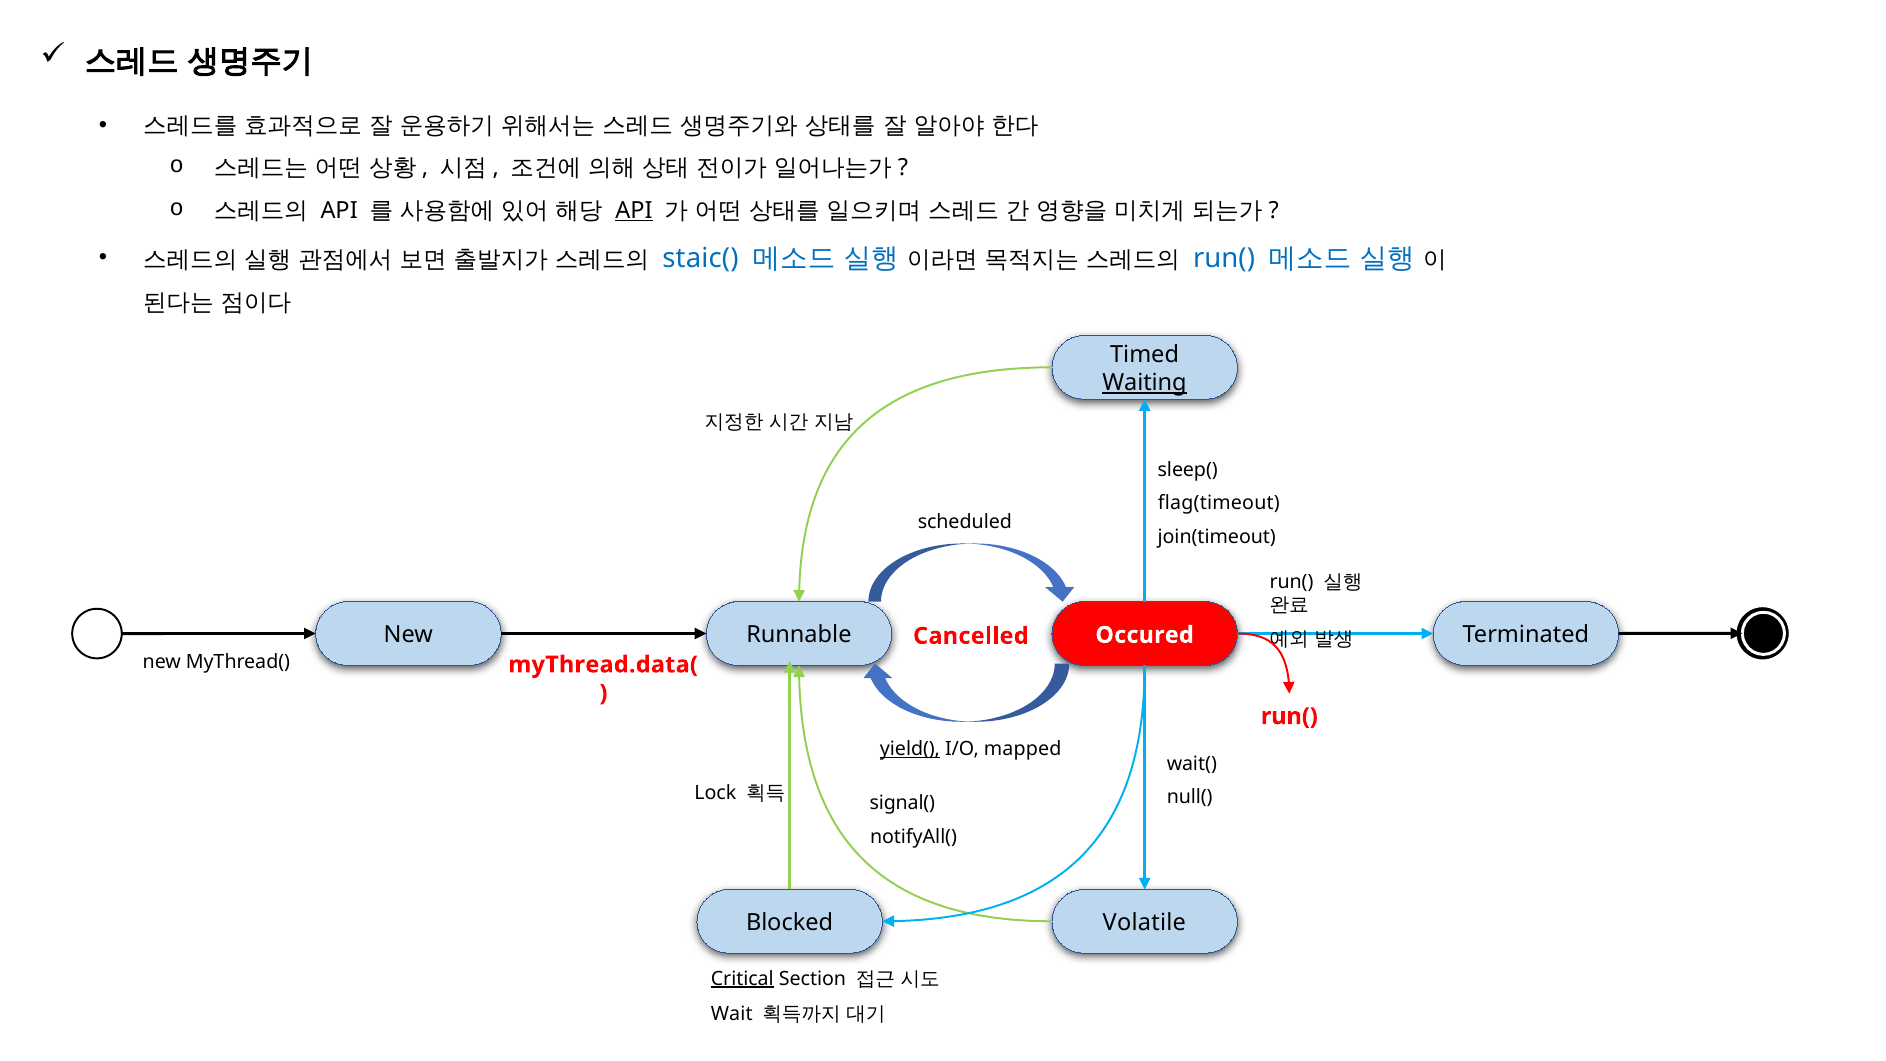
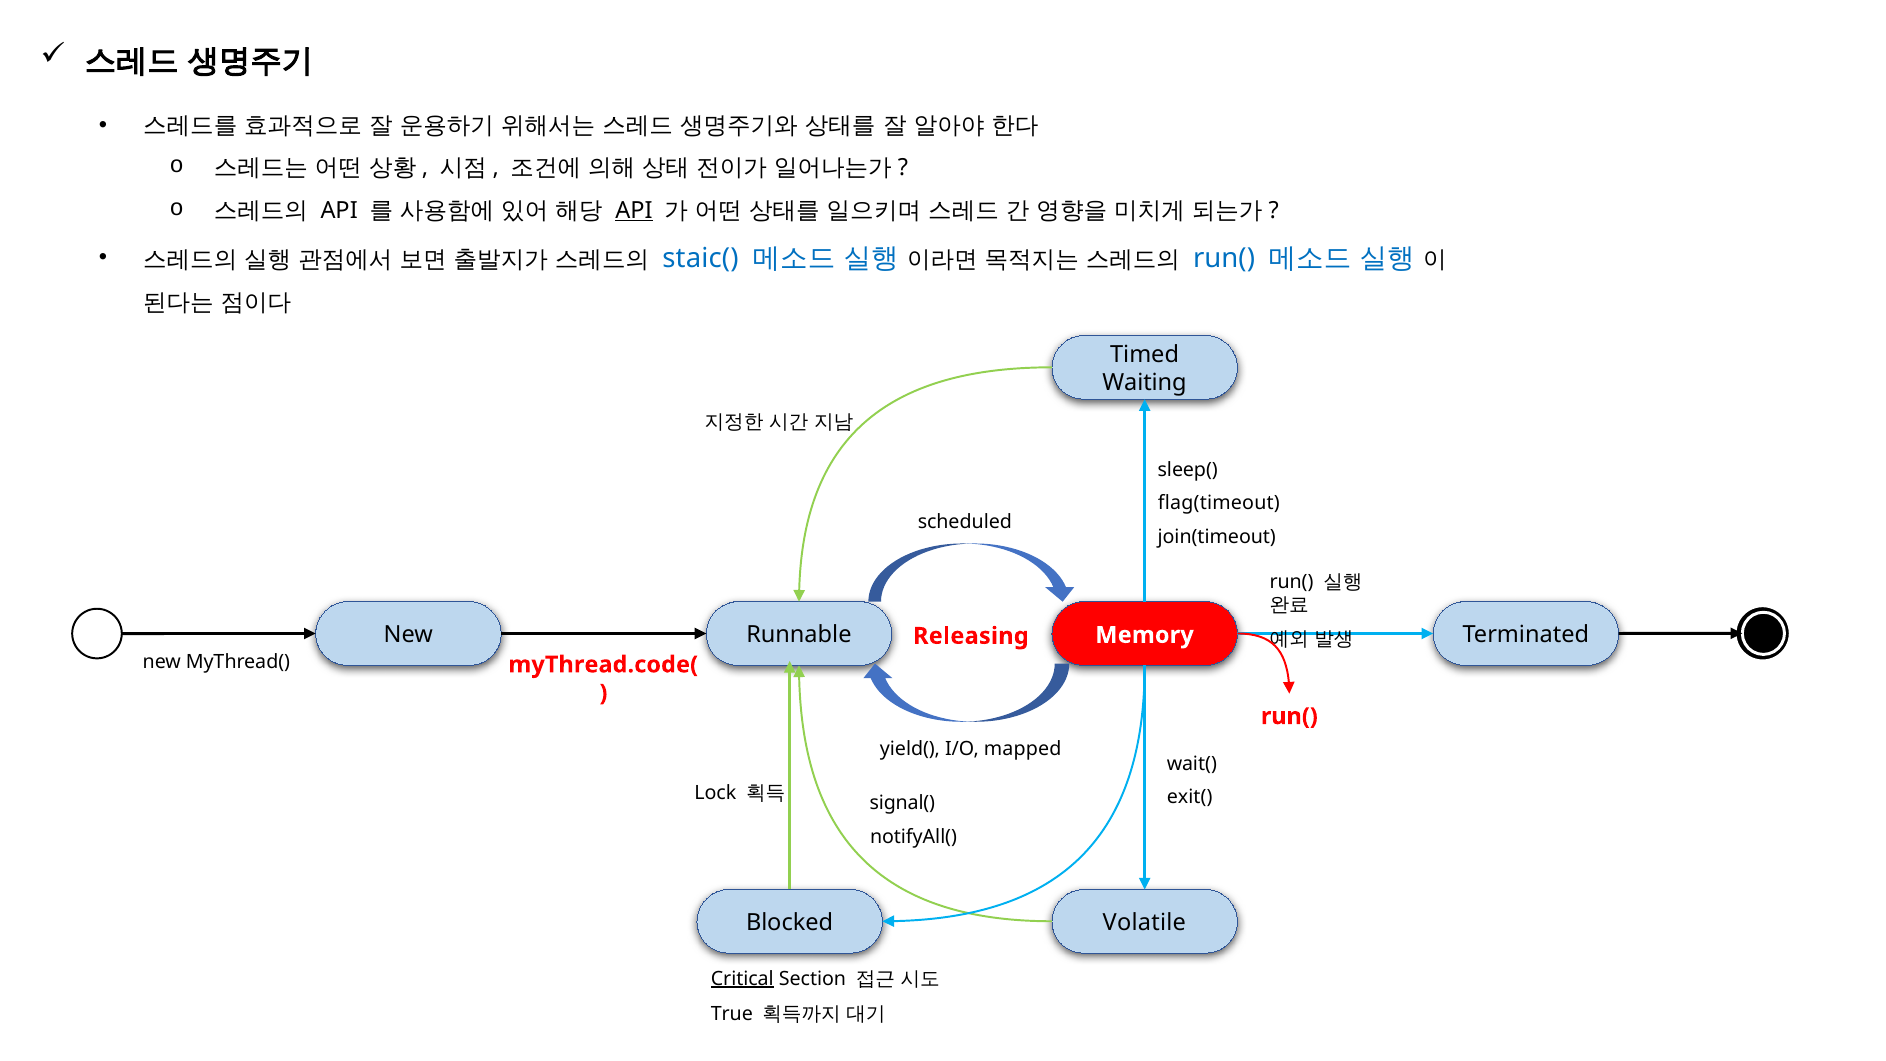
Waiting underline: present -> none
Occured: Occured -> Memory
Cancelled: Cancelled -> Releasing
myThread.data(: myThread.data( -> myThread.code(
yield( underline: present -> none
null(: null( -> exit(
Wait: Wait -> True
